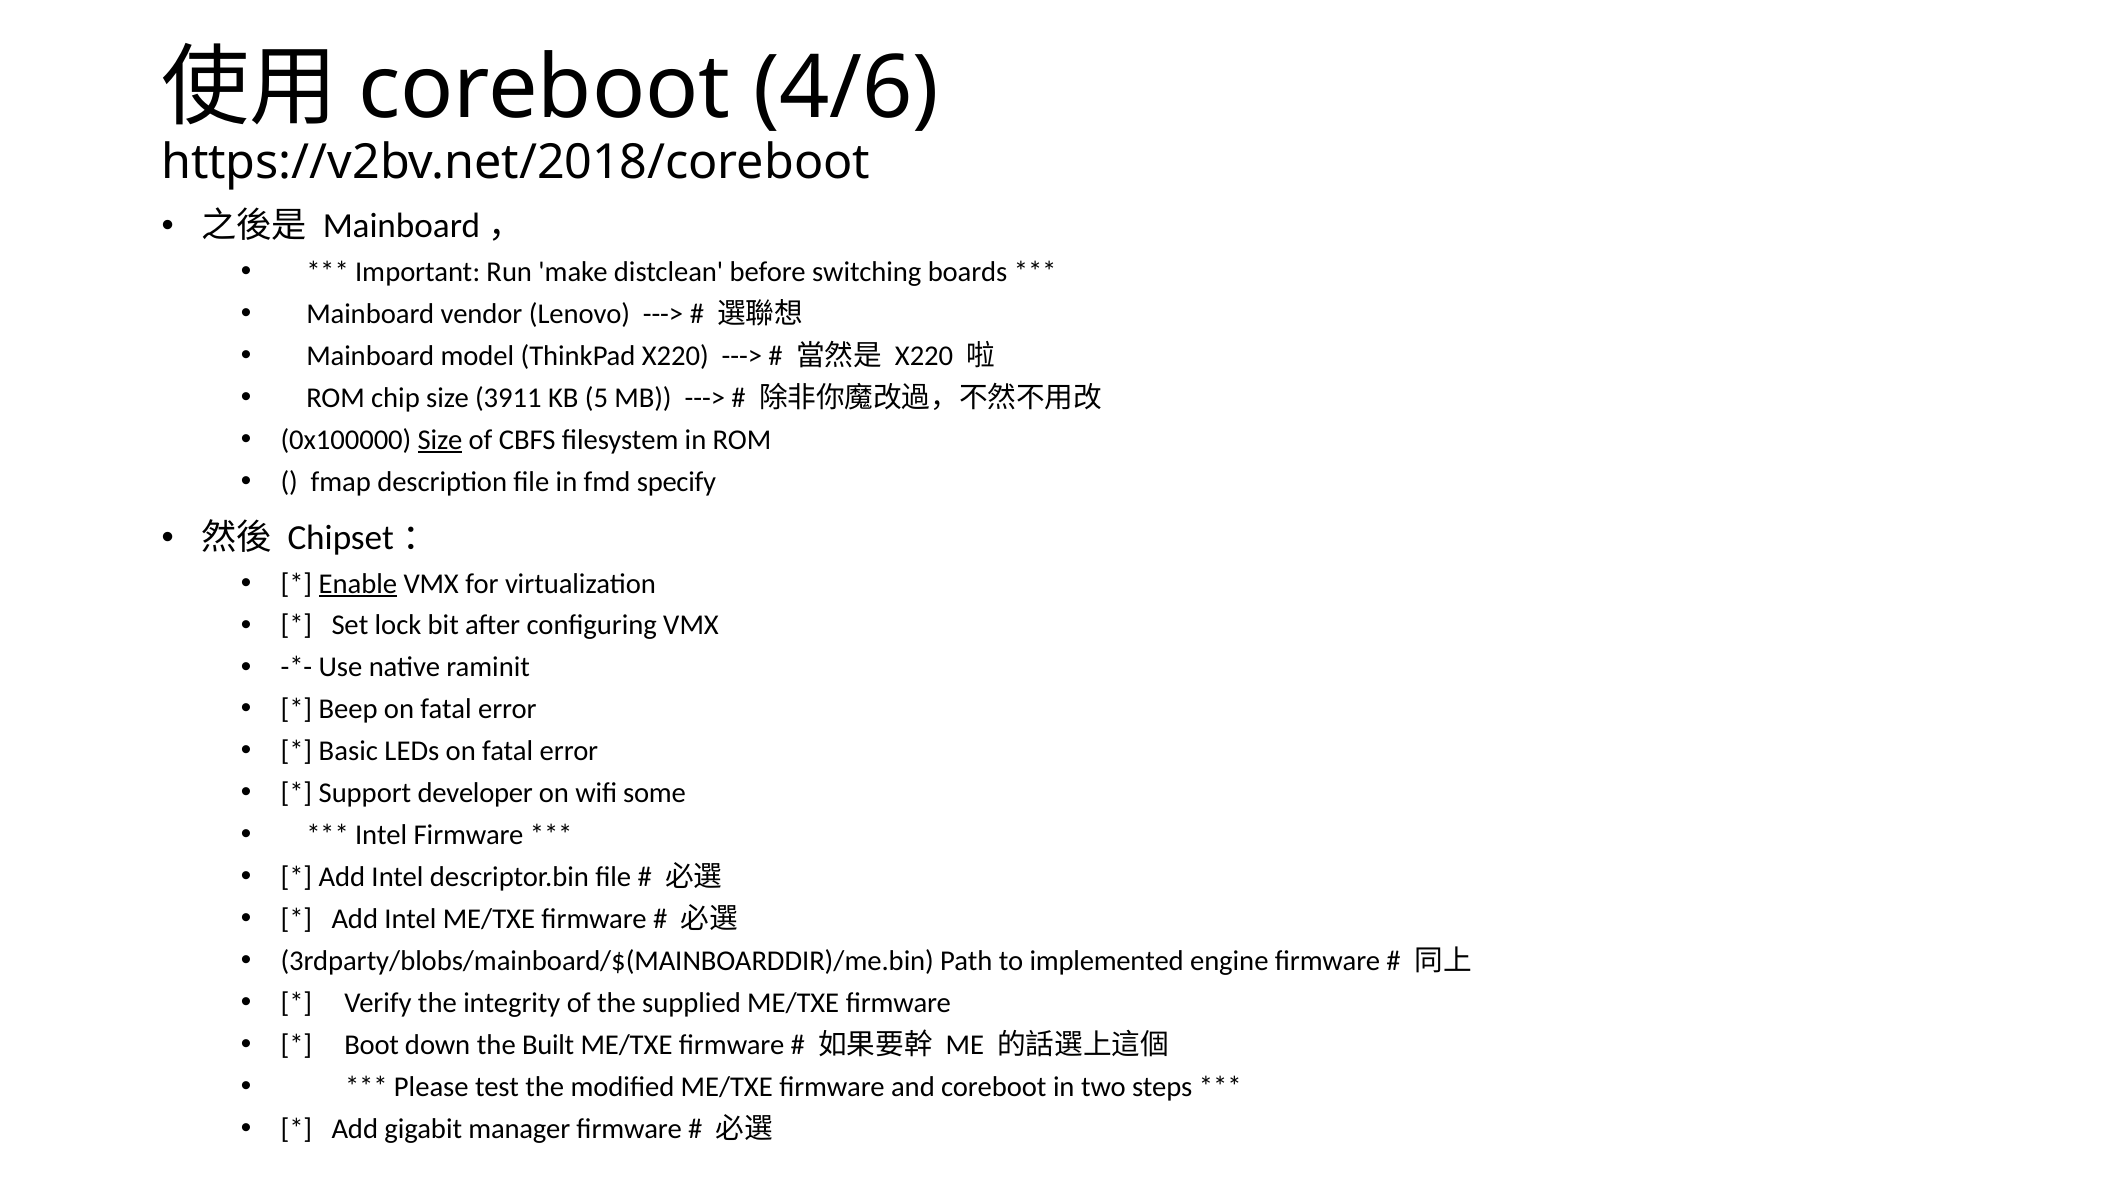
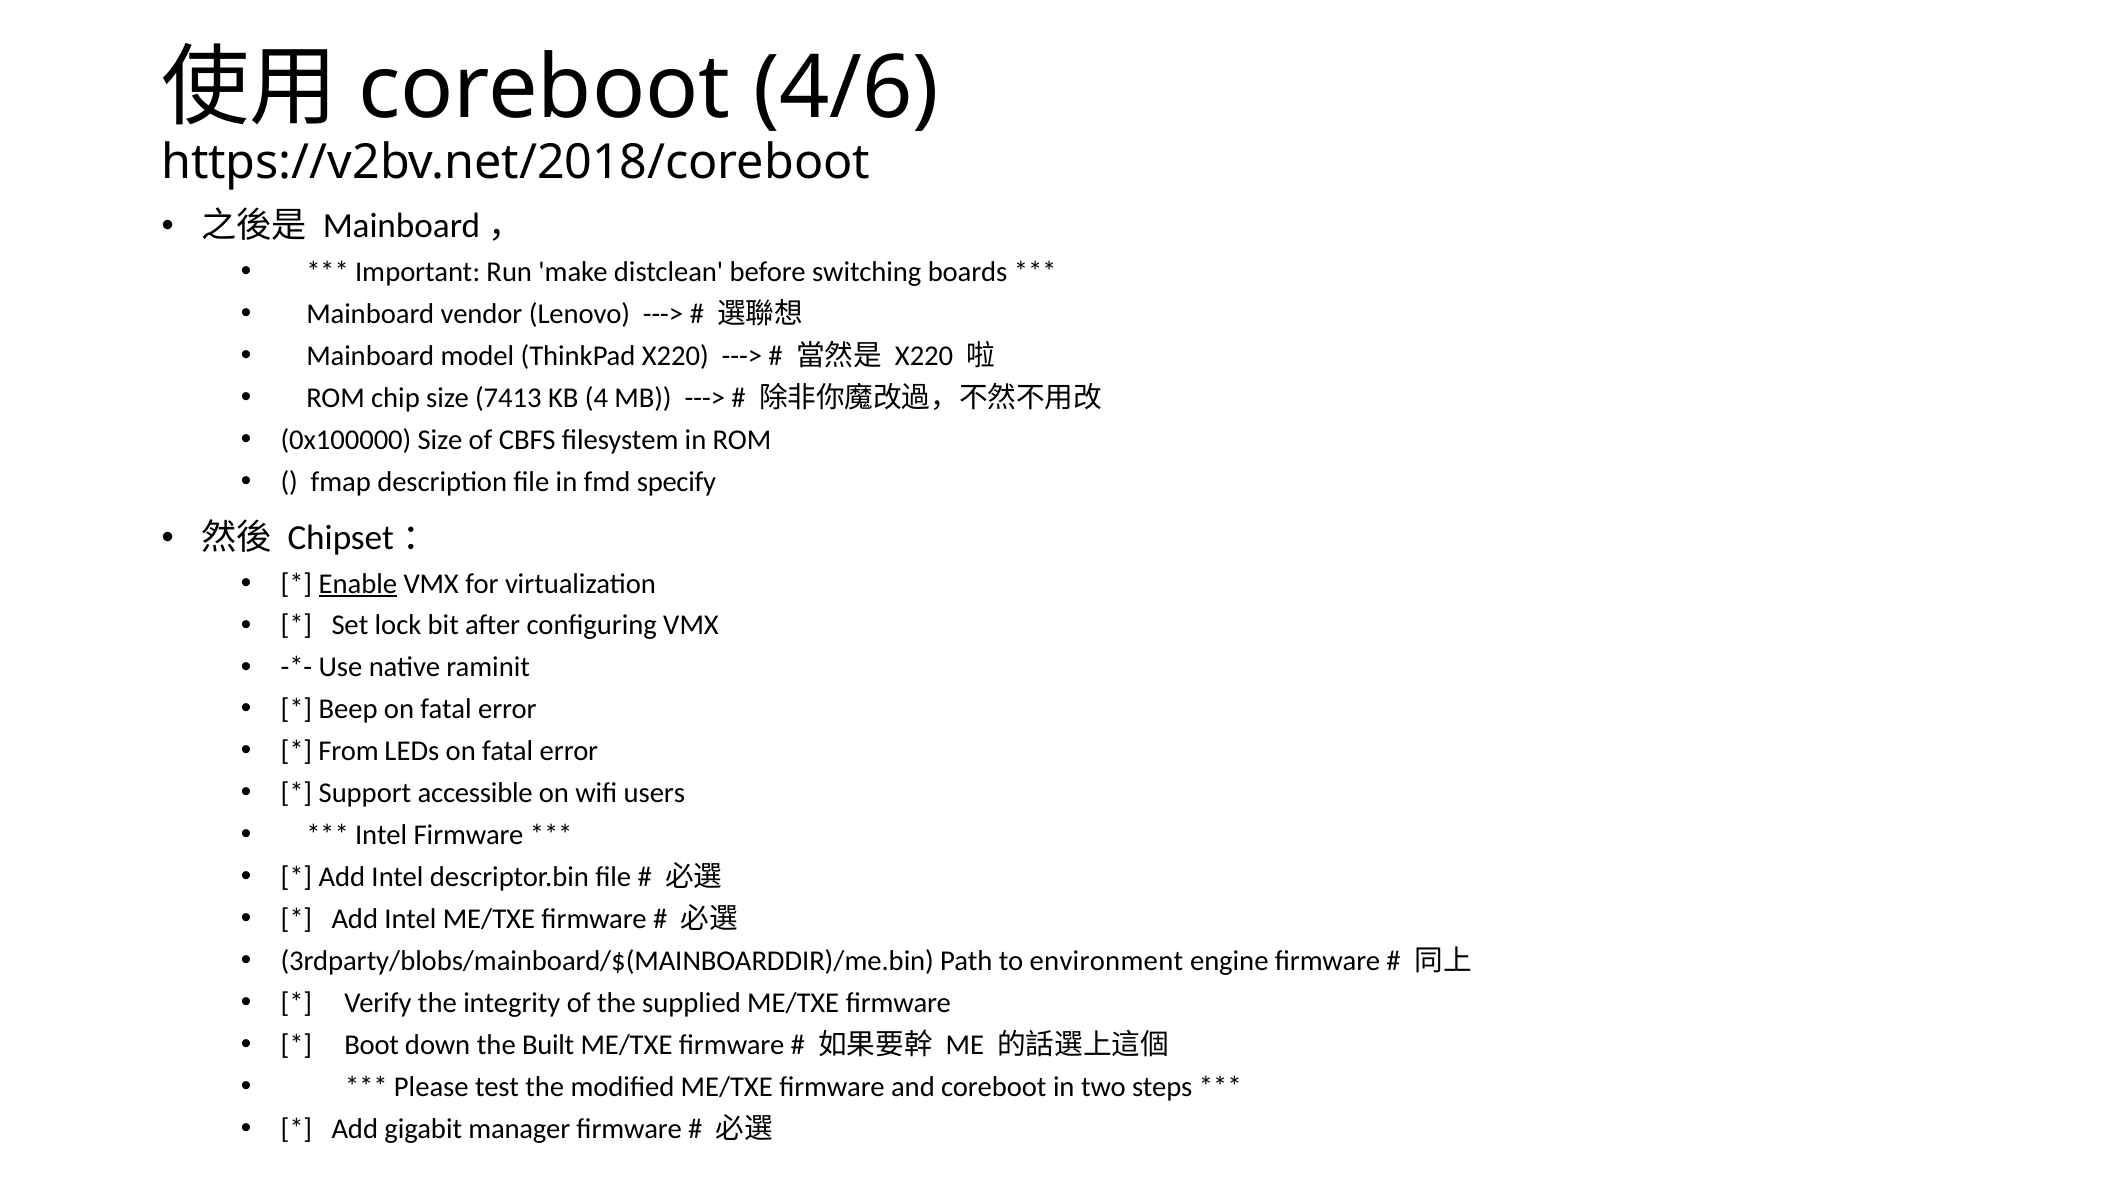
3911: 3911 -> 7413
5: 5 -> 4
Size at (440, 440) underline: present -> none
Basic: Basic -> From
developer: developer -> accessible
some: some -> users
implemented: implemented -> environment
